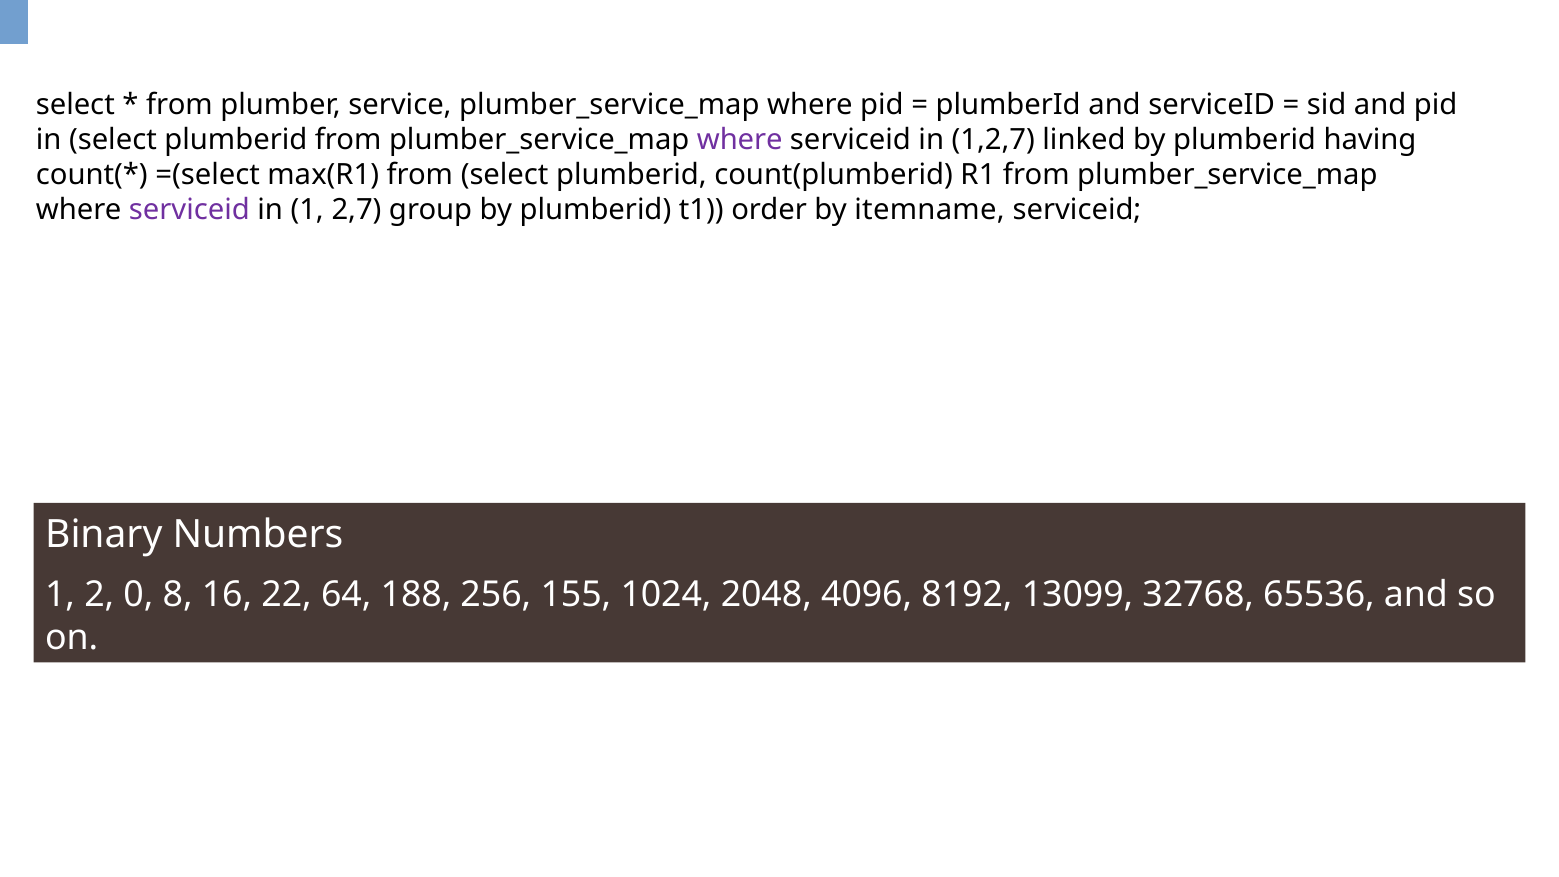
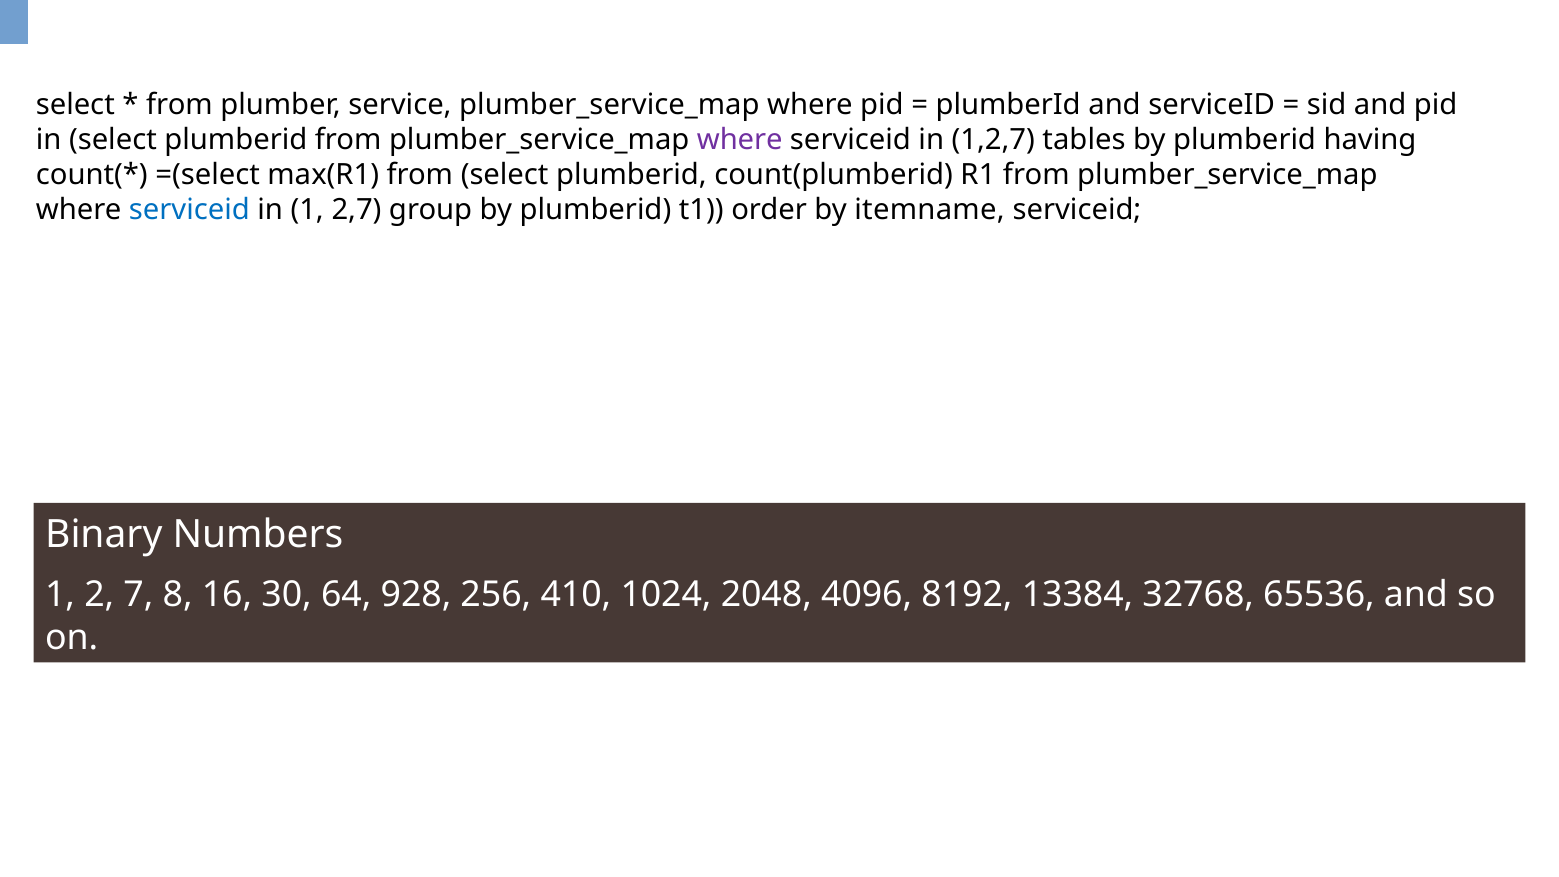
linked: linked -> tables
serviceid at (189, 210) colour: purple -> blue
0: 0 -> 7
22: 22 -> 30
188: 188 -> 928
155: 155 -> 410
13099: 13099 -> 13384
